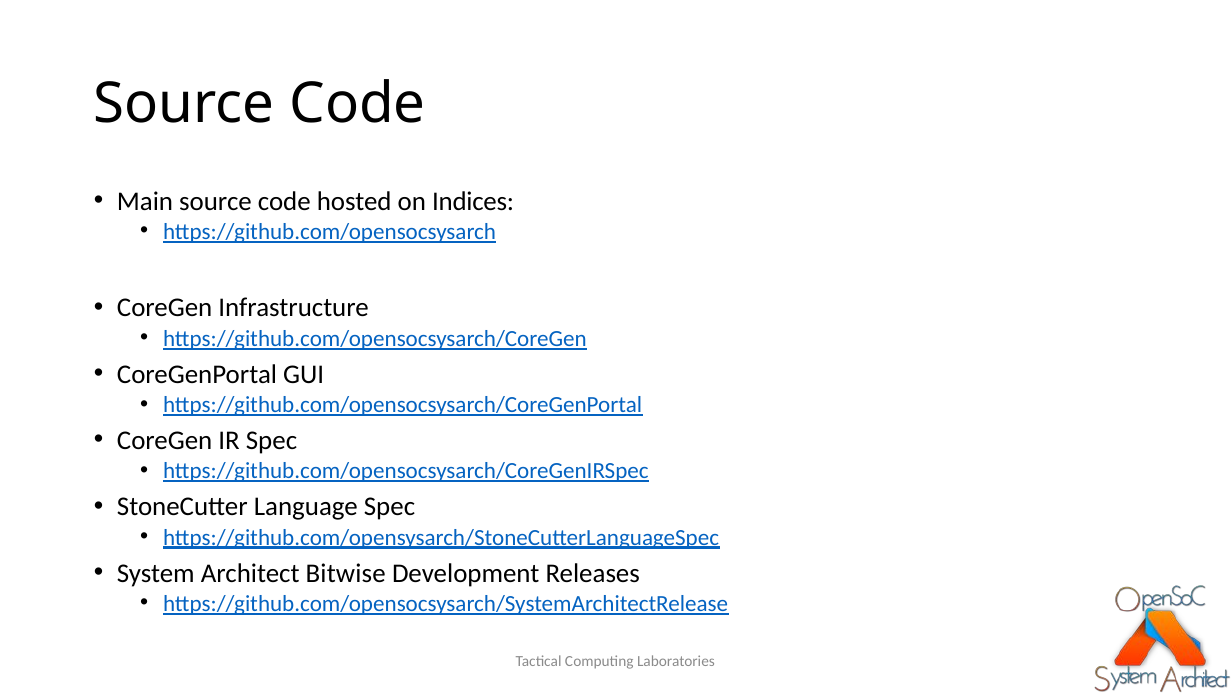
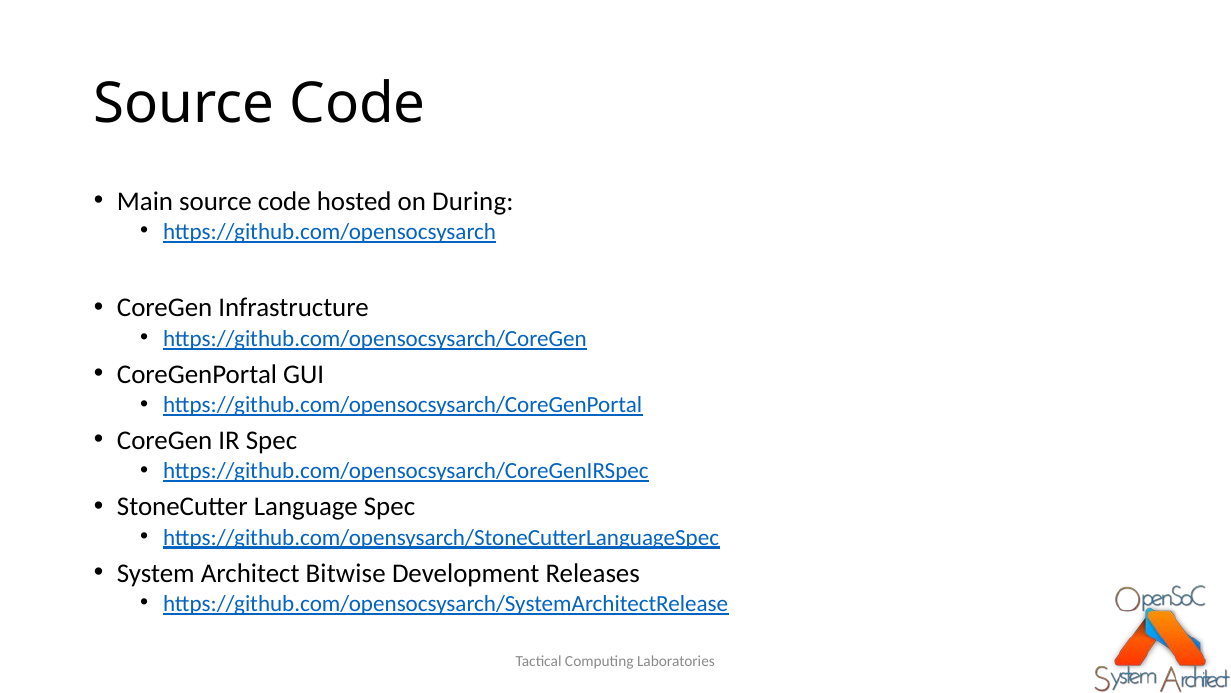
Indices: Indices -> During
